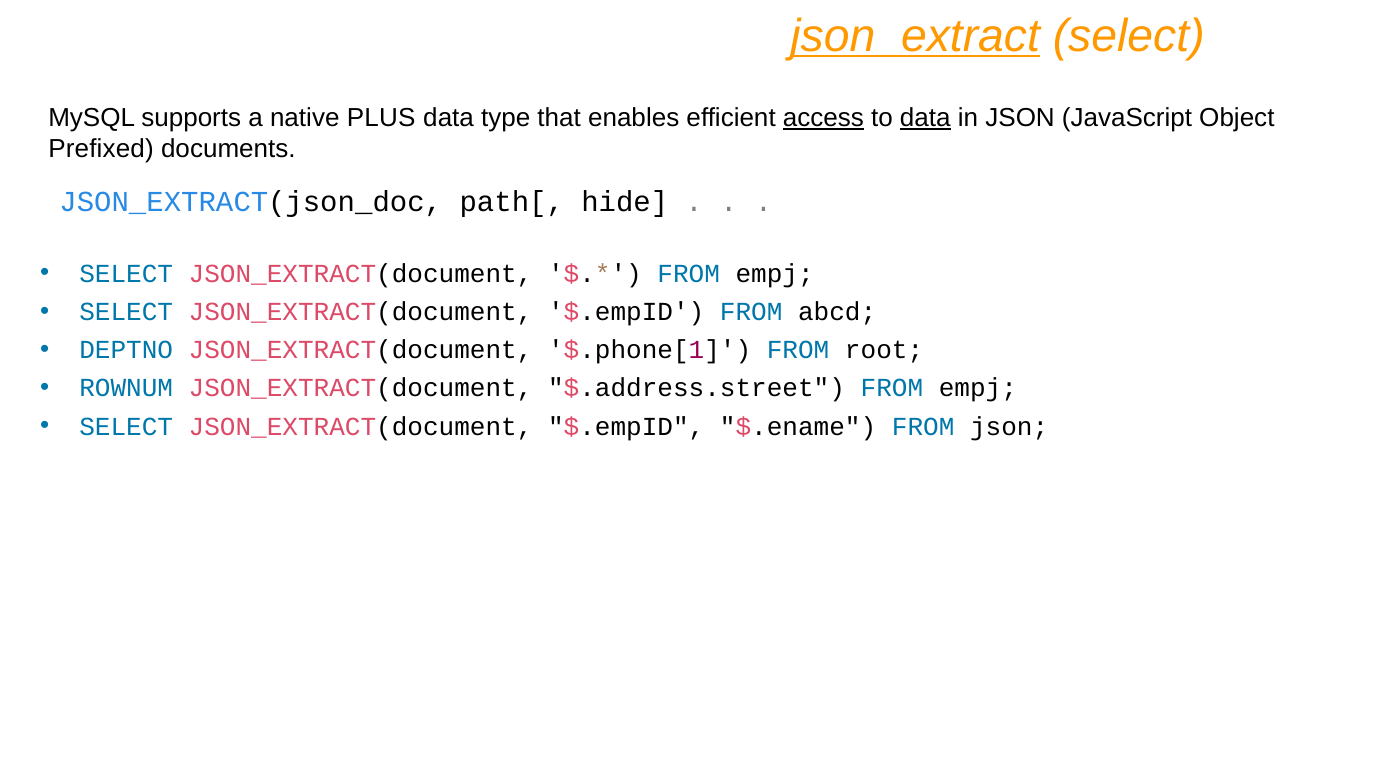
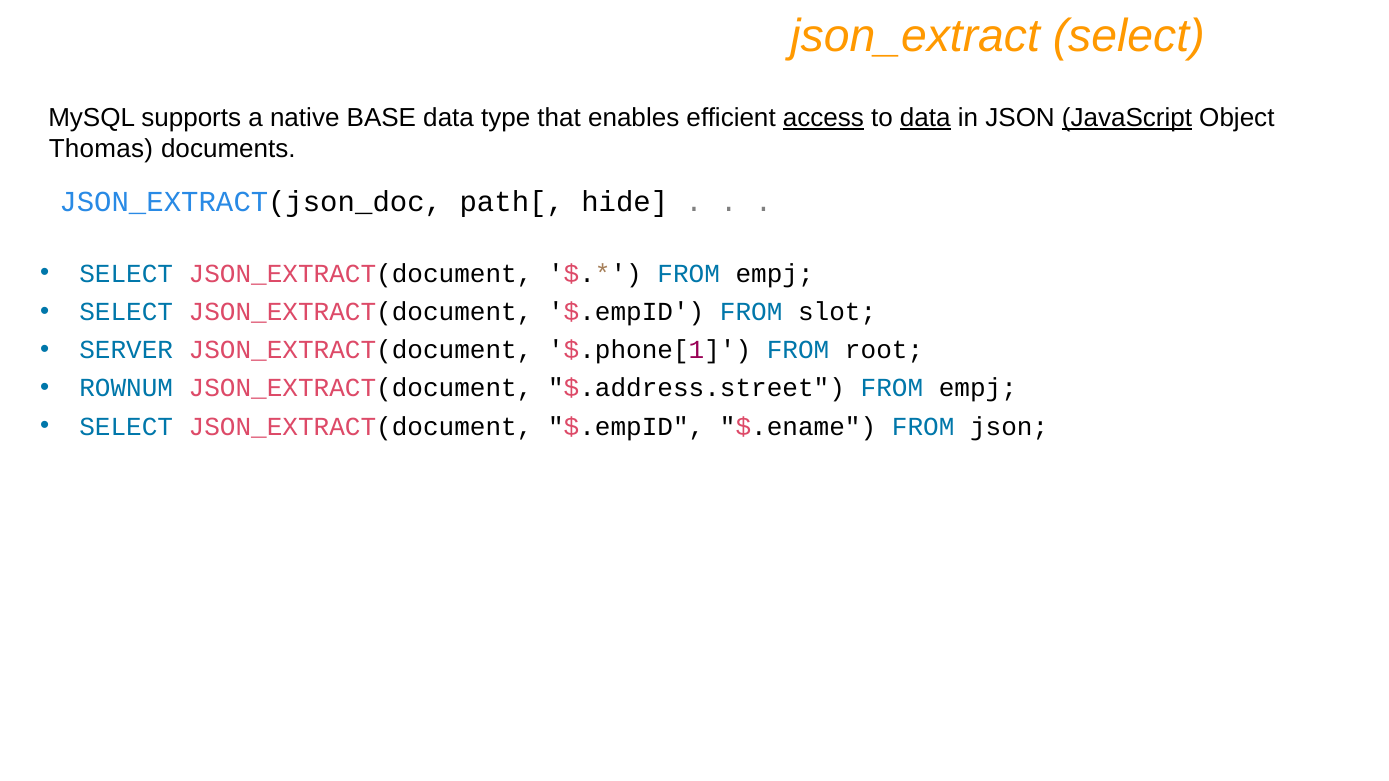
json_extract underline: present -> none
PLUS: PLUS -> BASE
JavaScript underline: none -> present
Prefixed: Prefixed -> Thomas
abcd: abcd -> slot
DEPTNO: DEPTNO -> SERVER
